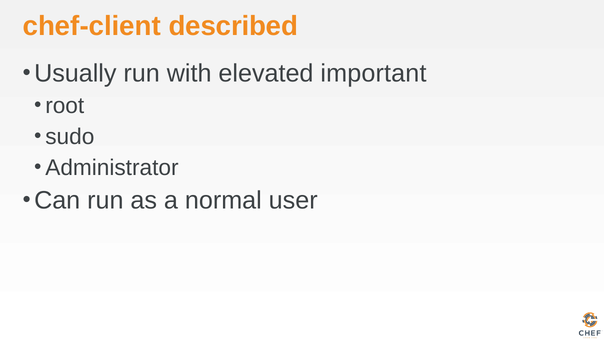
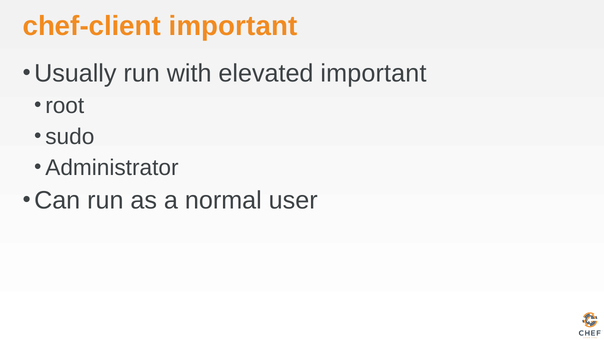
chef-client described: described -> important
